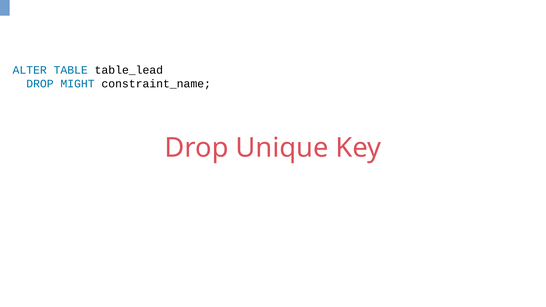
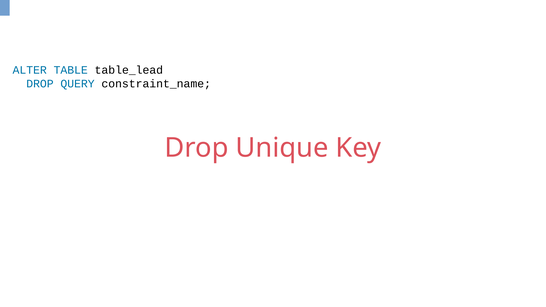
MIGHT: MIGHT -> QUERY
